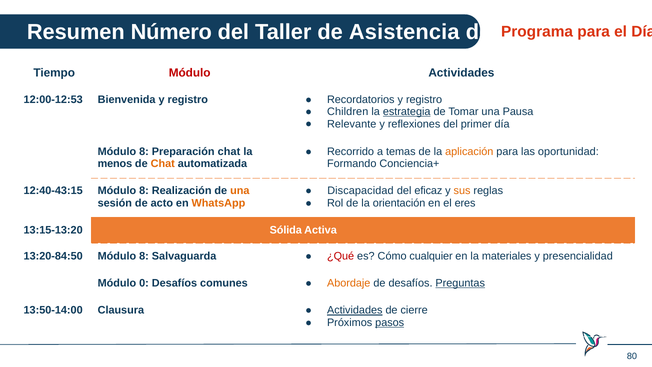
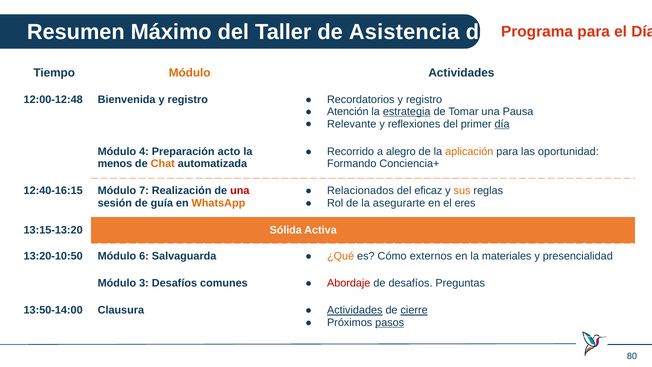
Número: Número -> Máximo
Módulo at (190, 73) colour: red -> orange
12:00-12:53: 12:00-12:53 -> 12:00-12:48
Children: Children -> Atención
día at (502, 124) underline: none -> present
temas: temas -> alegro
8 at (144, 152): 8 -> 4
Preparación chat: chat -> acto
12:40-43:15: 12:40-43:15 -> 12:40-16:15
8 at (144, 191): 8 -> 7
una at (240, 191) colour: orange -> red
Discapacidad: Discapacidad -> Relacionados
orientación: orientación -> asegurarte
acto: acto -> guía
13:20-84:50: 13:20-84:50 -> 13:20-10:50
8 at (144, 256): 8 -> 6
¿Qué colour: red -> orange
cualquier: cualquier -> externos
0: 0 -> 3
Abordaje colour: orange -> red
Preguntas underline: present -> none
cierre underline: none -> present
